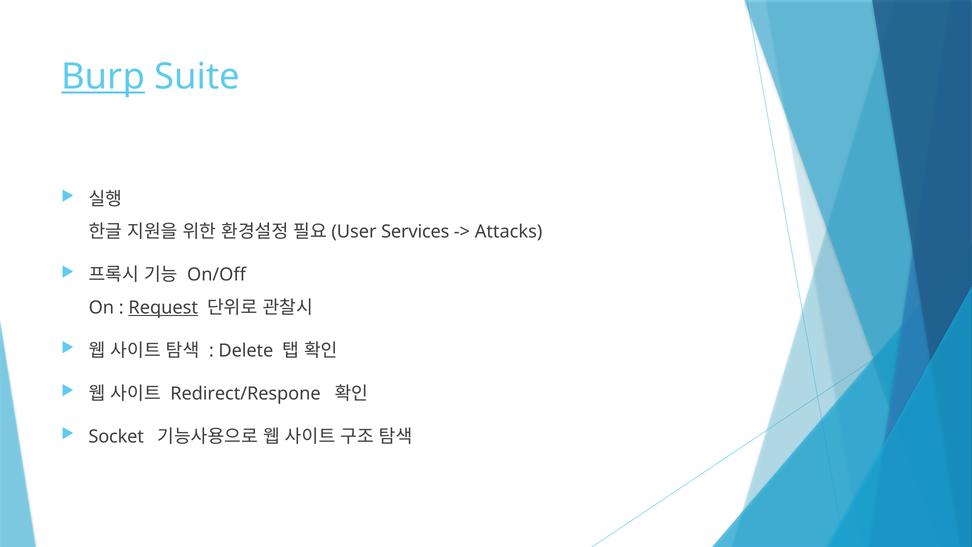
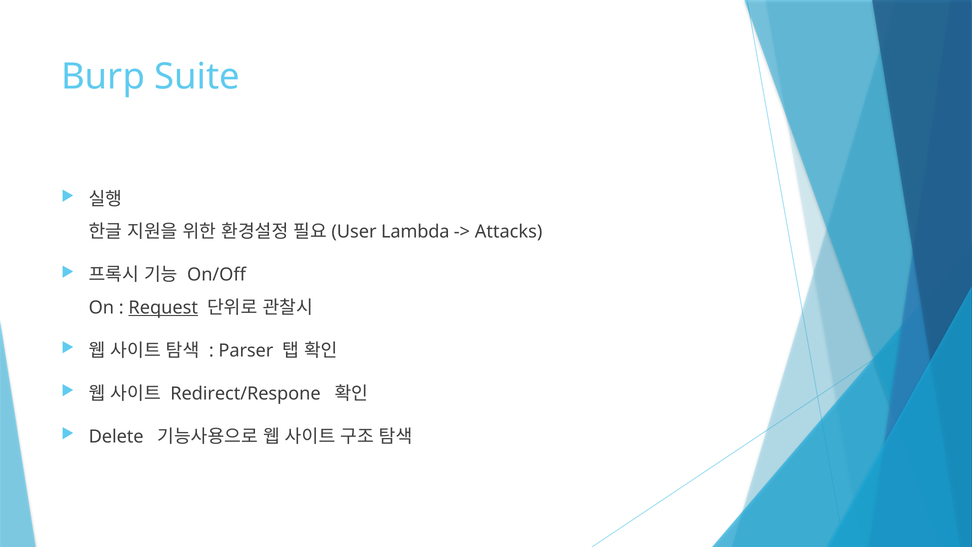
Burp underline: present -> none
Services: Services -> Lambda
Delete: Delete -> Parser
Socket: Socket -> Delete
